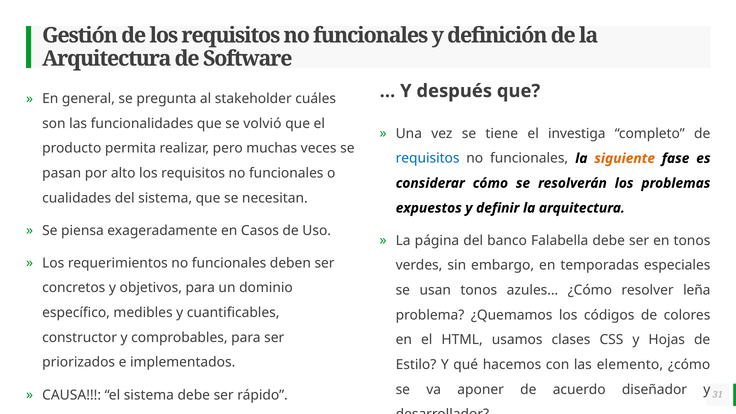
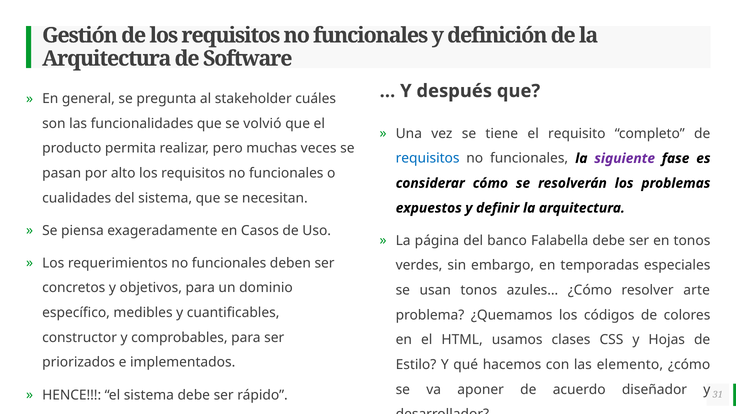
investiga: investiga -> requisito
siguiente colour: orange -> purple
leña: leña -> arte
CAUSA: CAUSA -> HENCE
